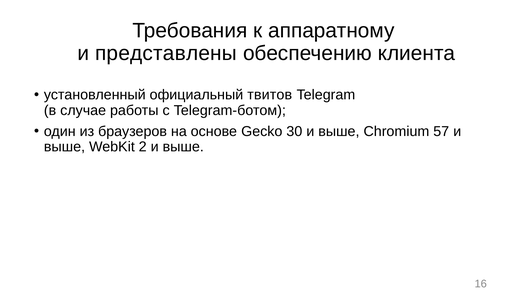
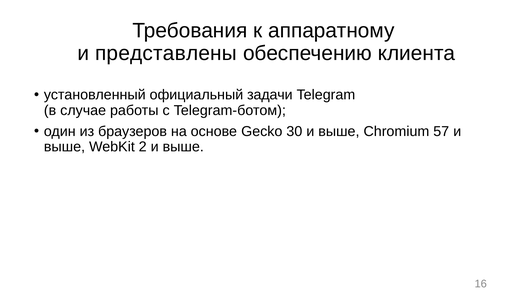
твитов: твитов -> задачи
